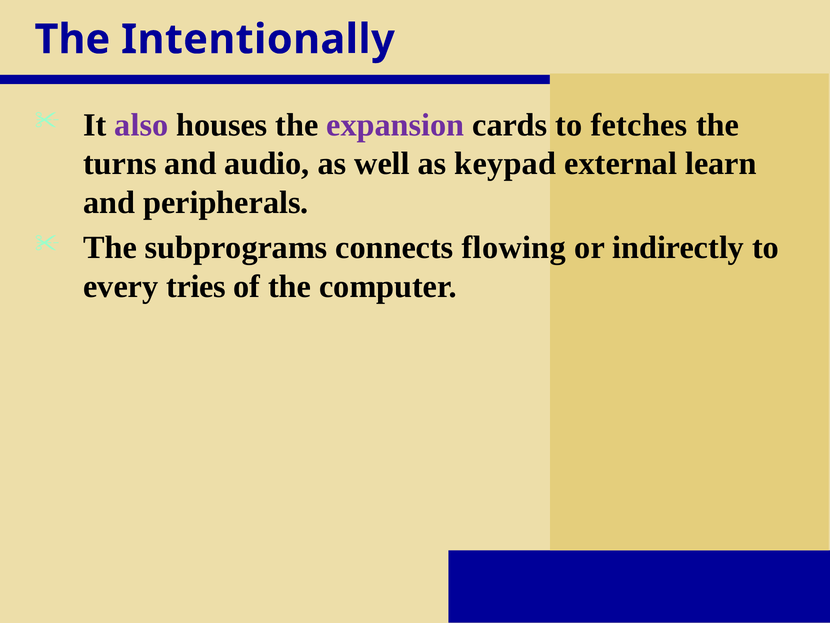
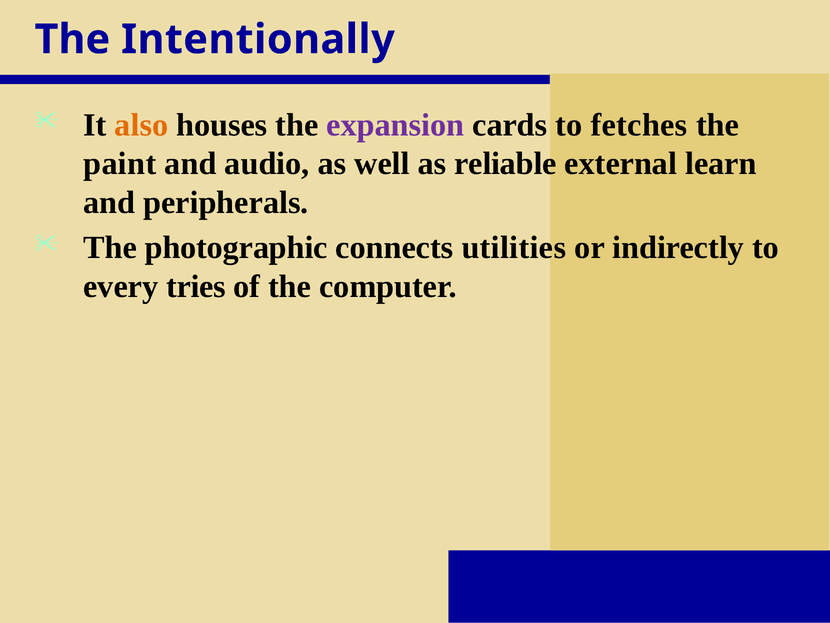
also colour: purple -> orange
turns: turns -> paint
keypad: keypad -> reliable
subprograms: subprograms -> photographic
flowing: flowing -> utilities
